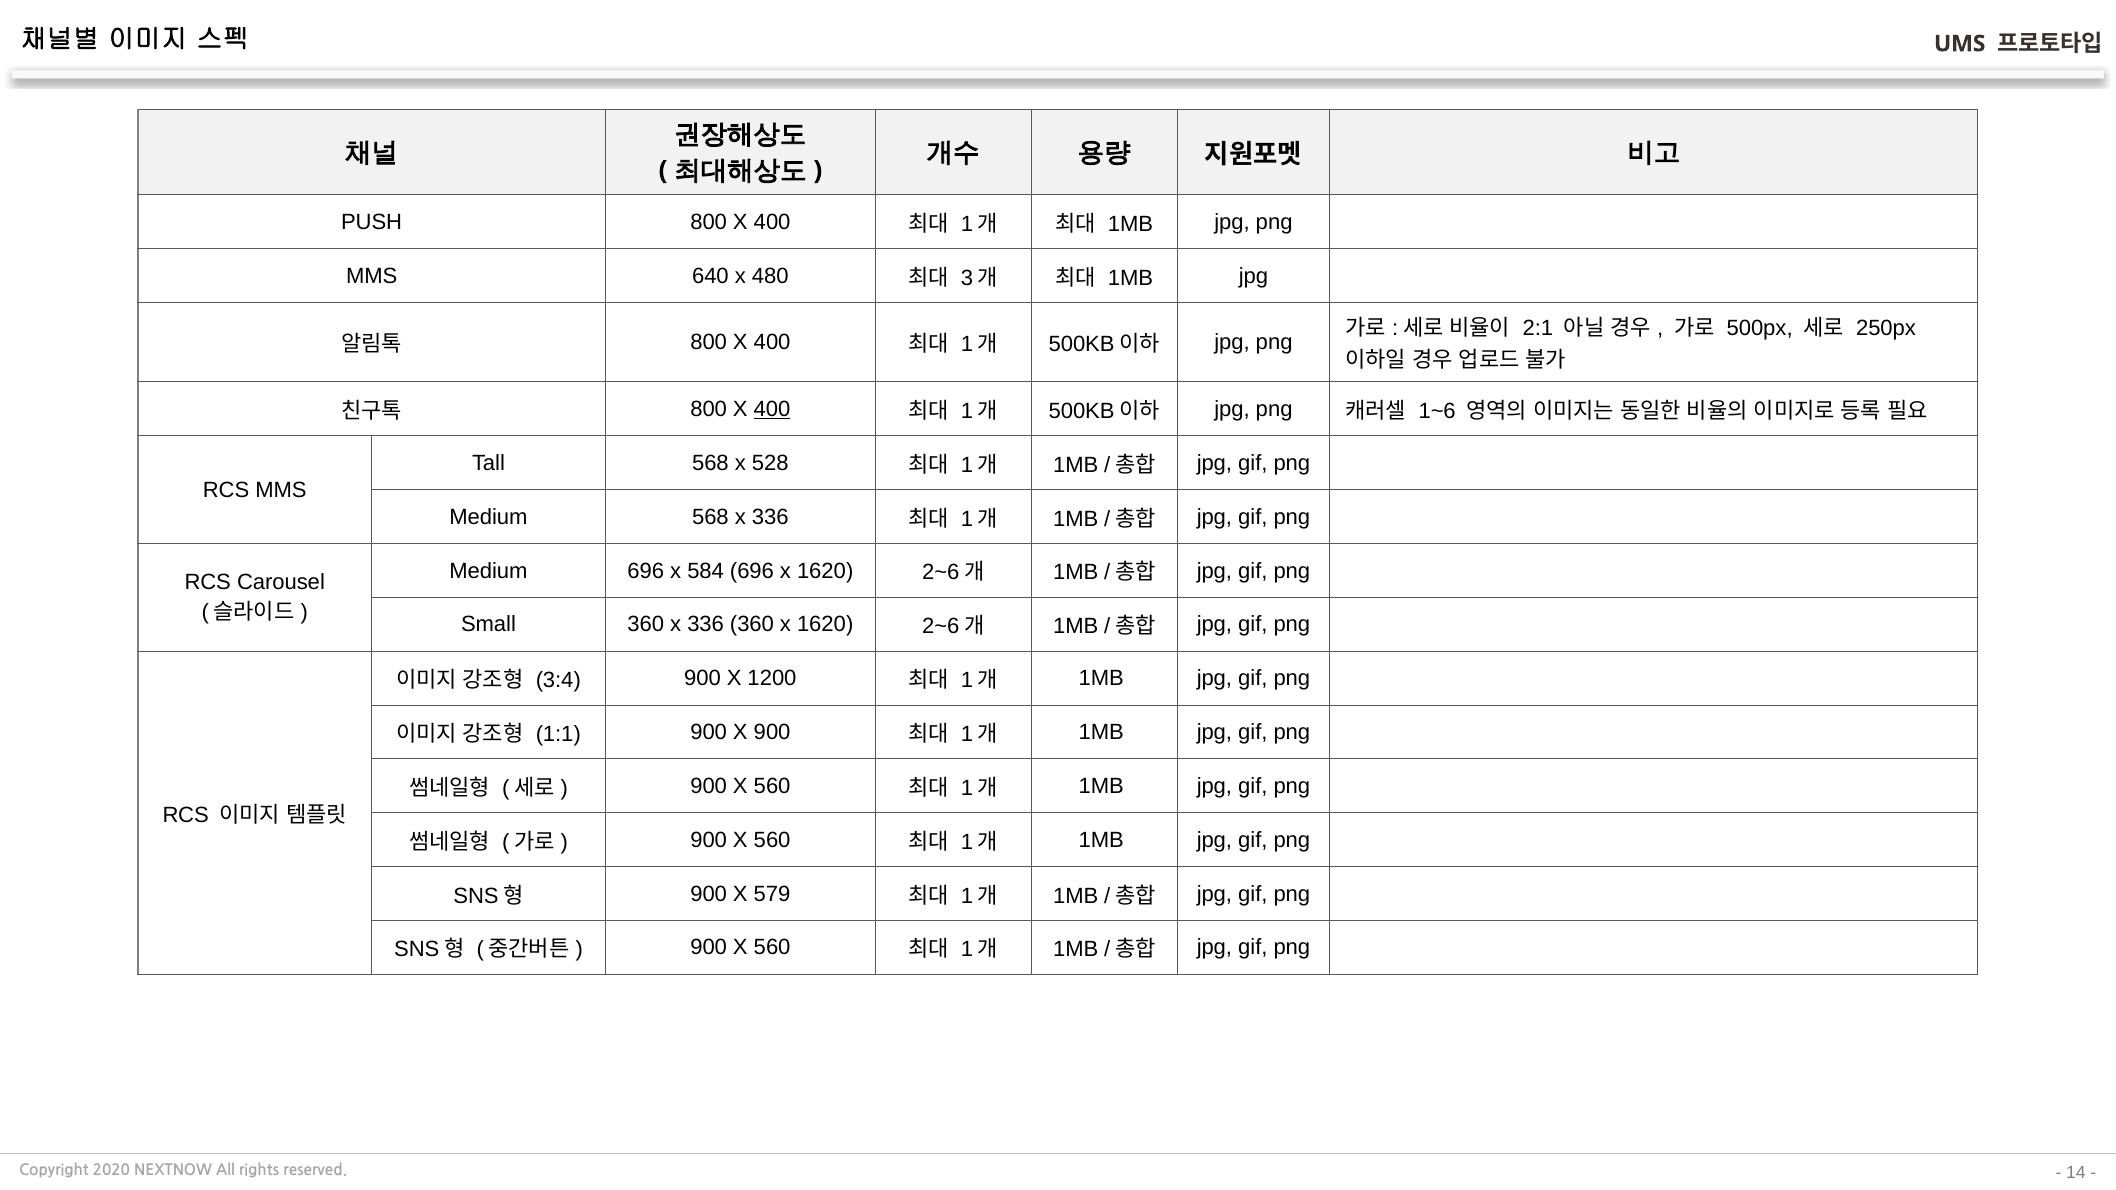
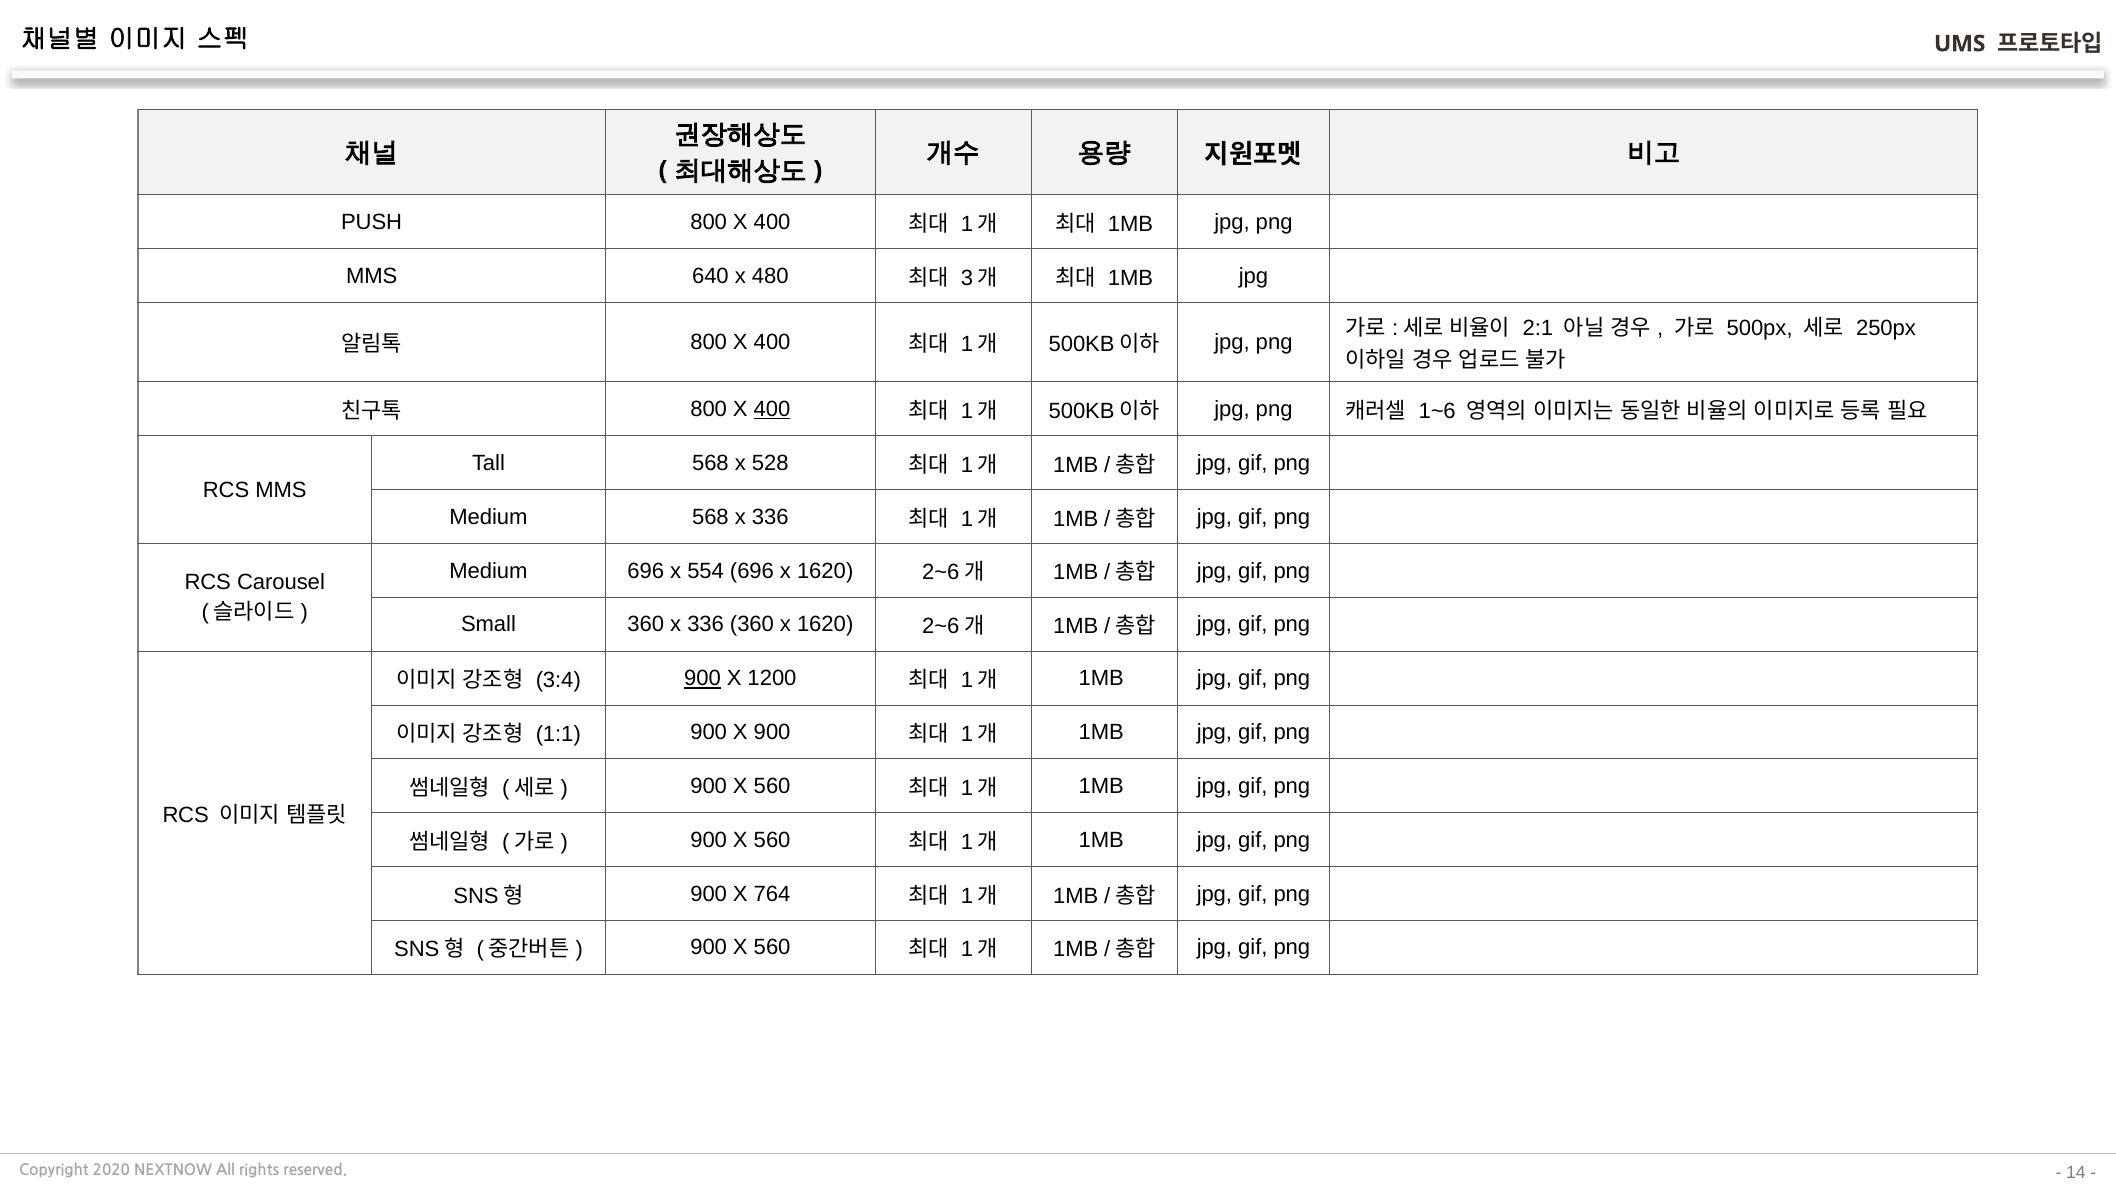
584: 584 -> 554
900 at (703, 679) underline: none -> present
579: 579 -> 764
